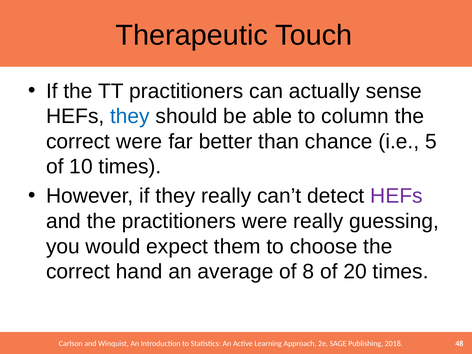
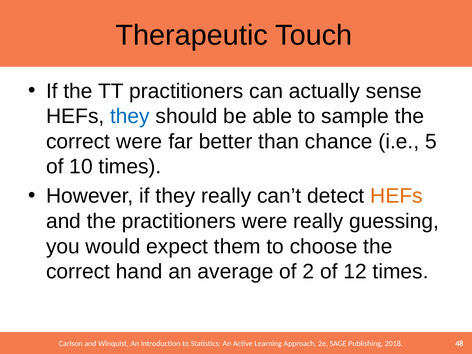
column: column -> sample
HEFs at (396, 196) colour: purple -> orange
8: 8 -> 2
20: 20 -> 12
